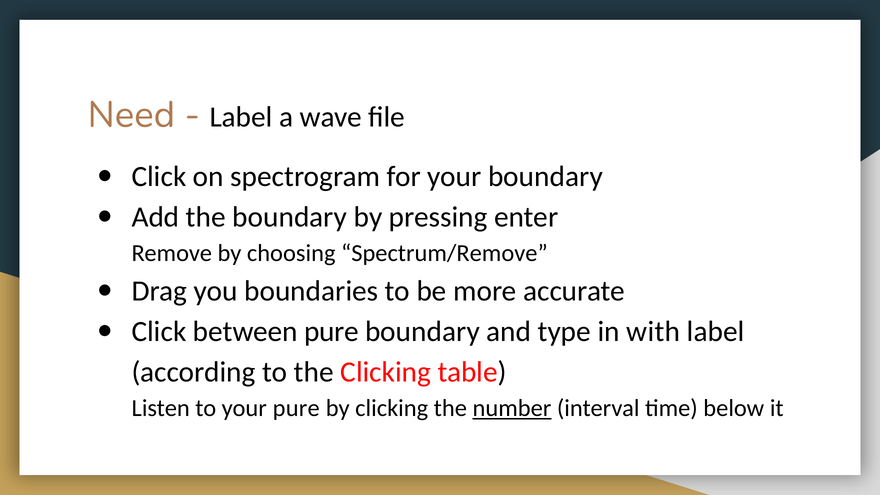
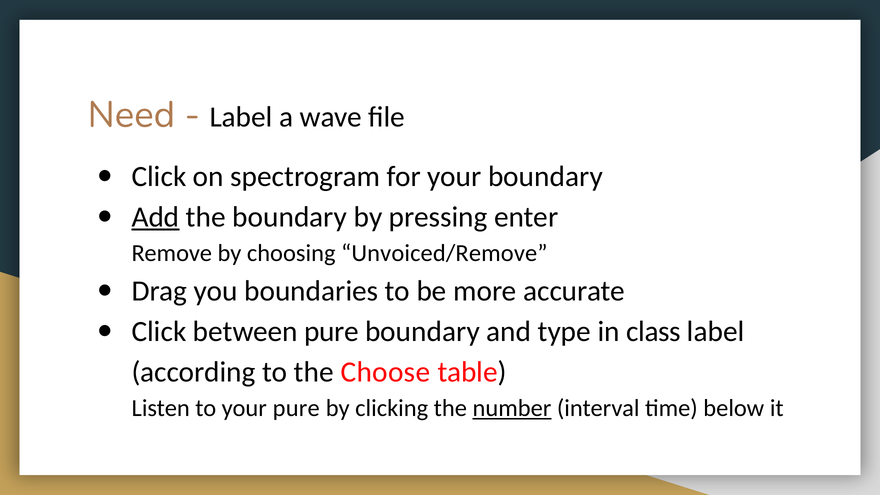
Add underline: none -> present
Spectrum/Remove: Spectrum/Remove -> Unvoiced/Remove
with: with -> class
the Clicking: Clicking -> Choose
